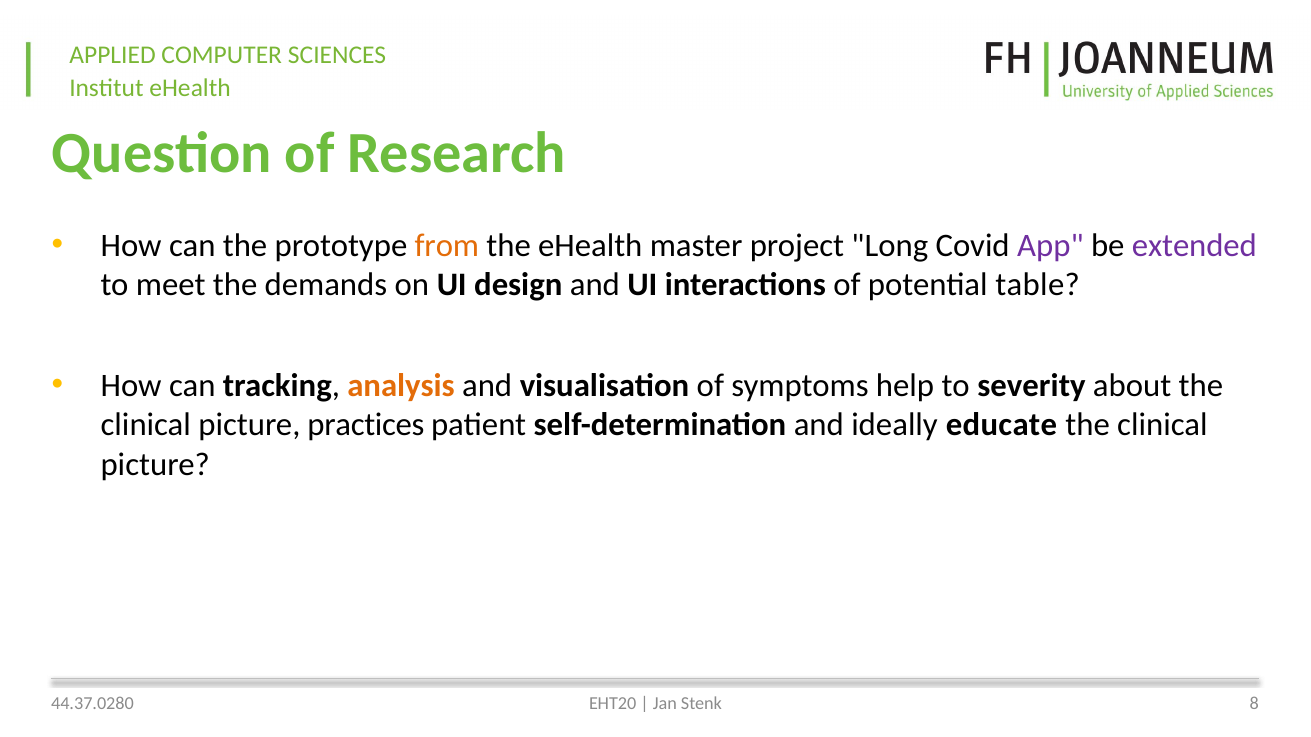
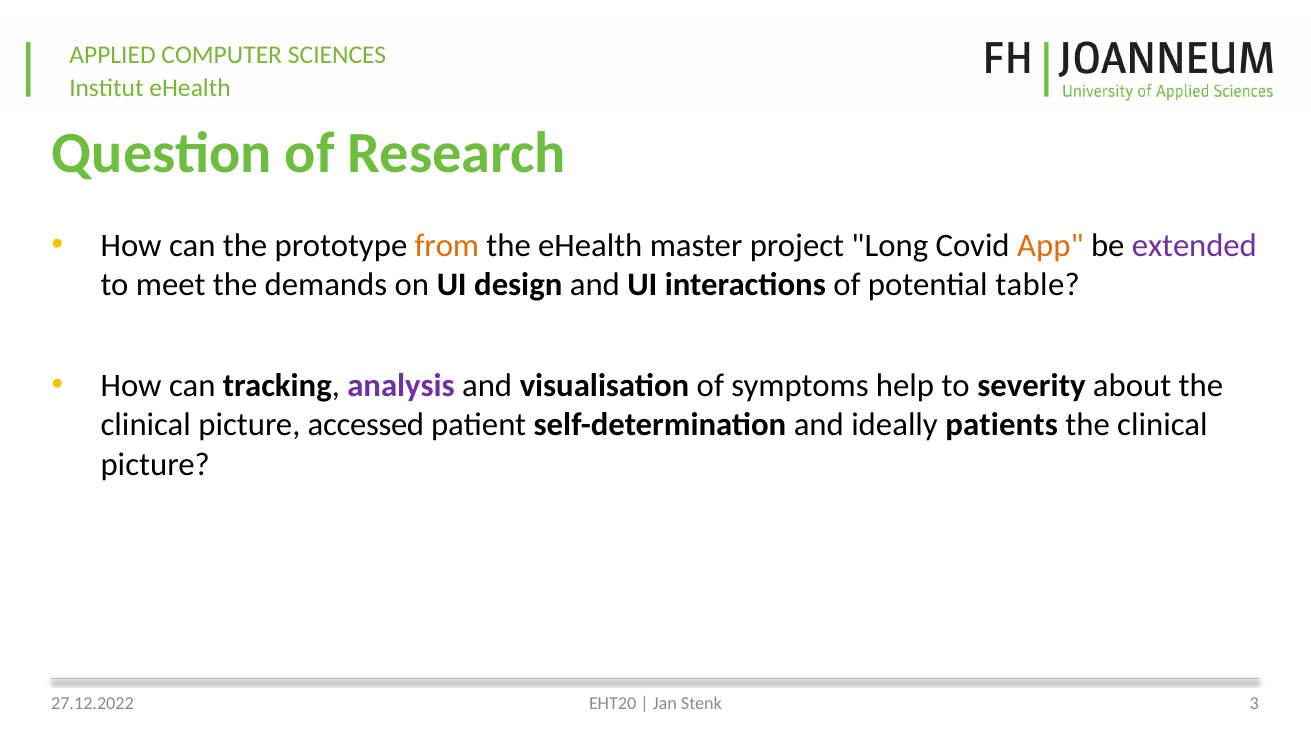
App colour: purple -> orange
analysis colour: orange -> purple
practices: practices -> accessed
educate: educate -> patients
44.37.0280: 44.37.0280 -> 27.12.2022
8: 8 -> 3
